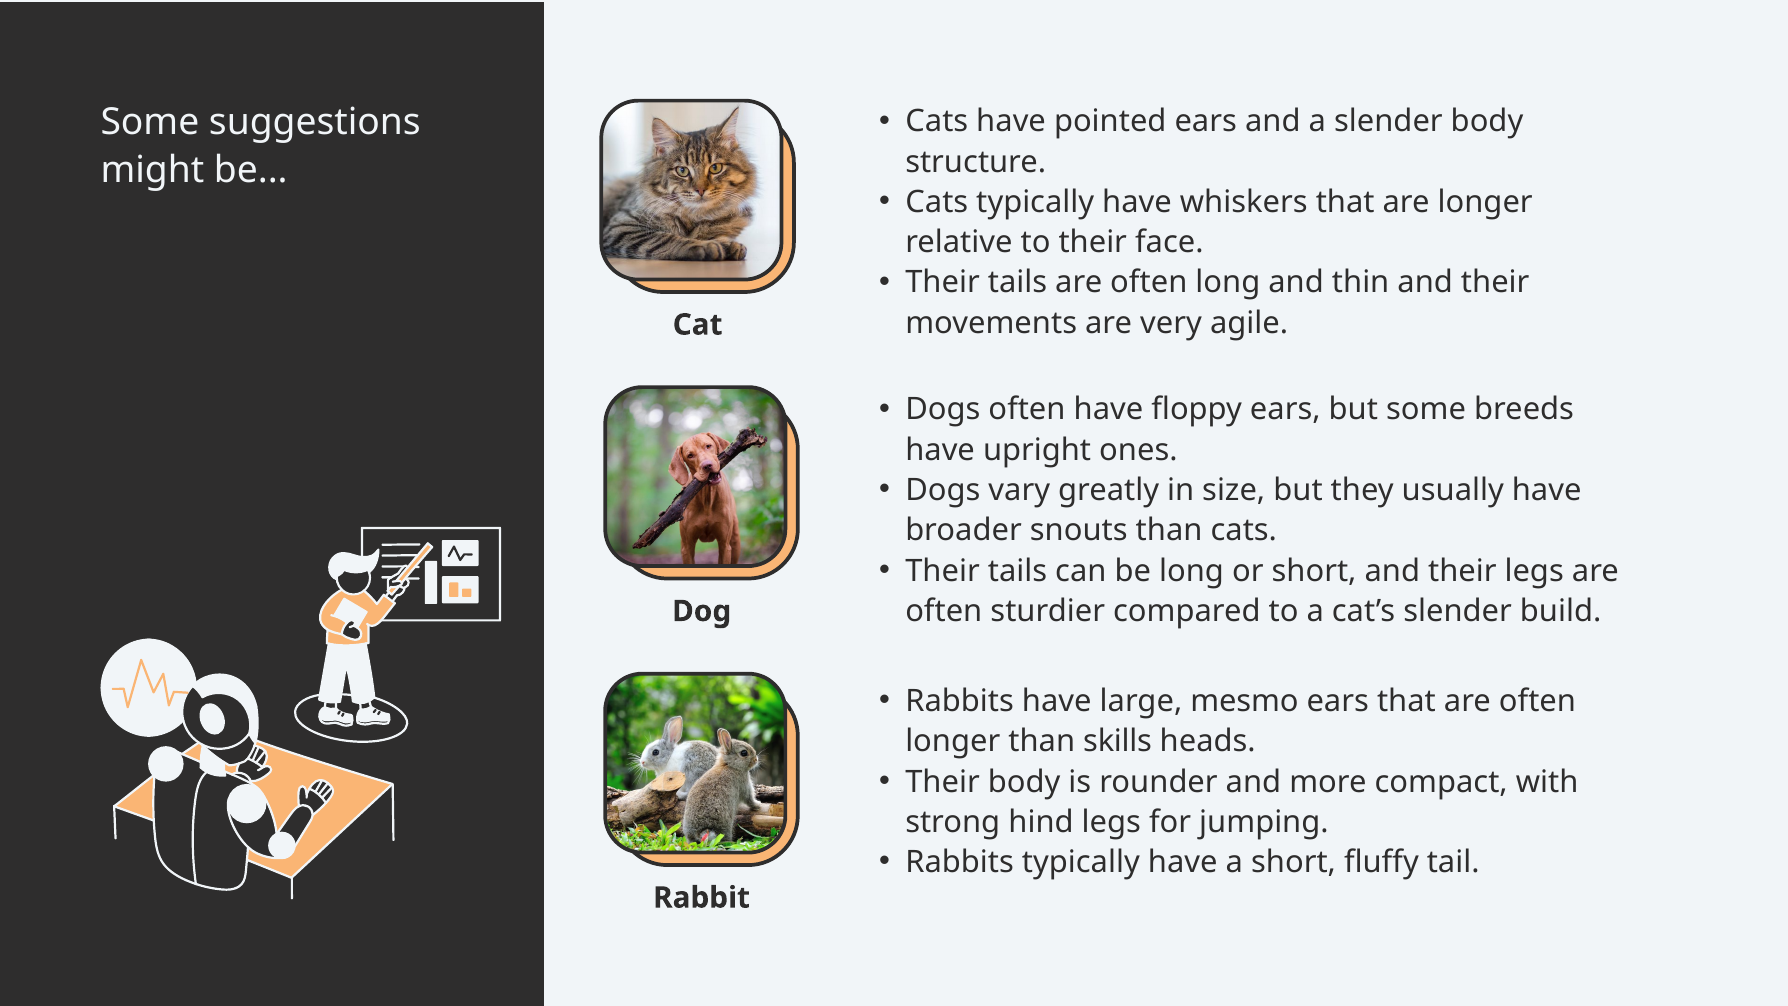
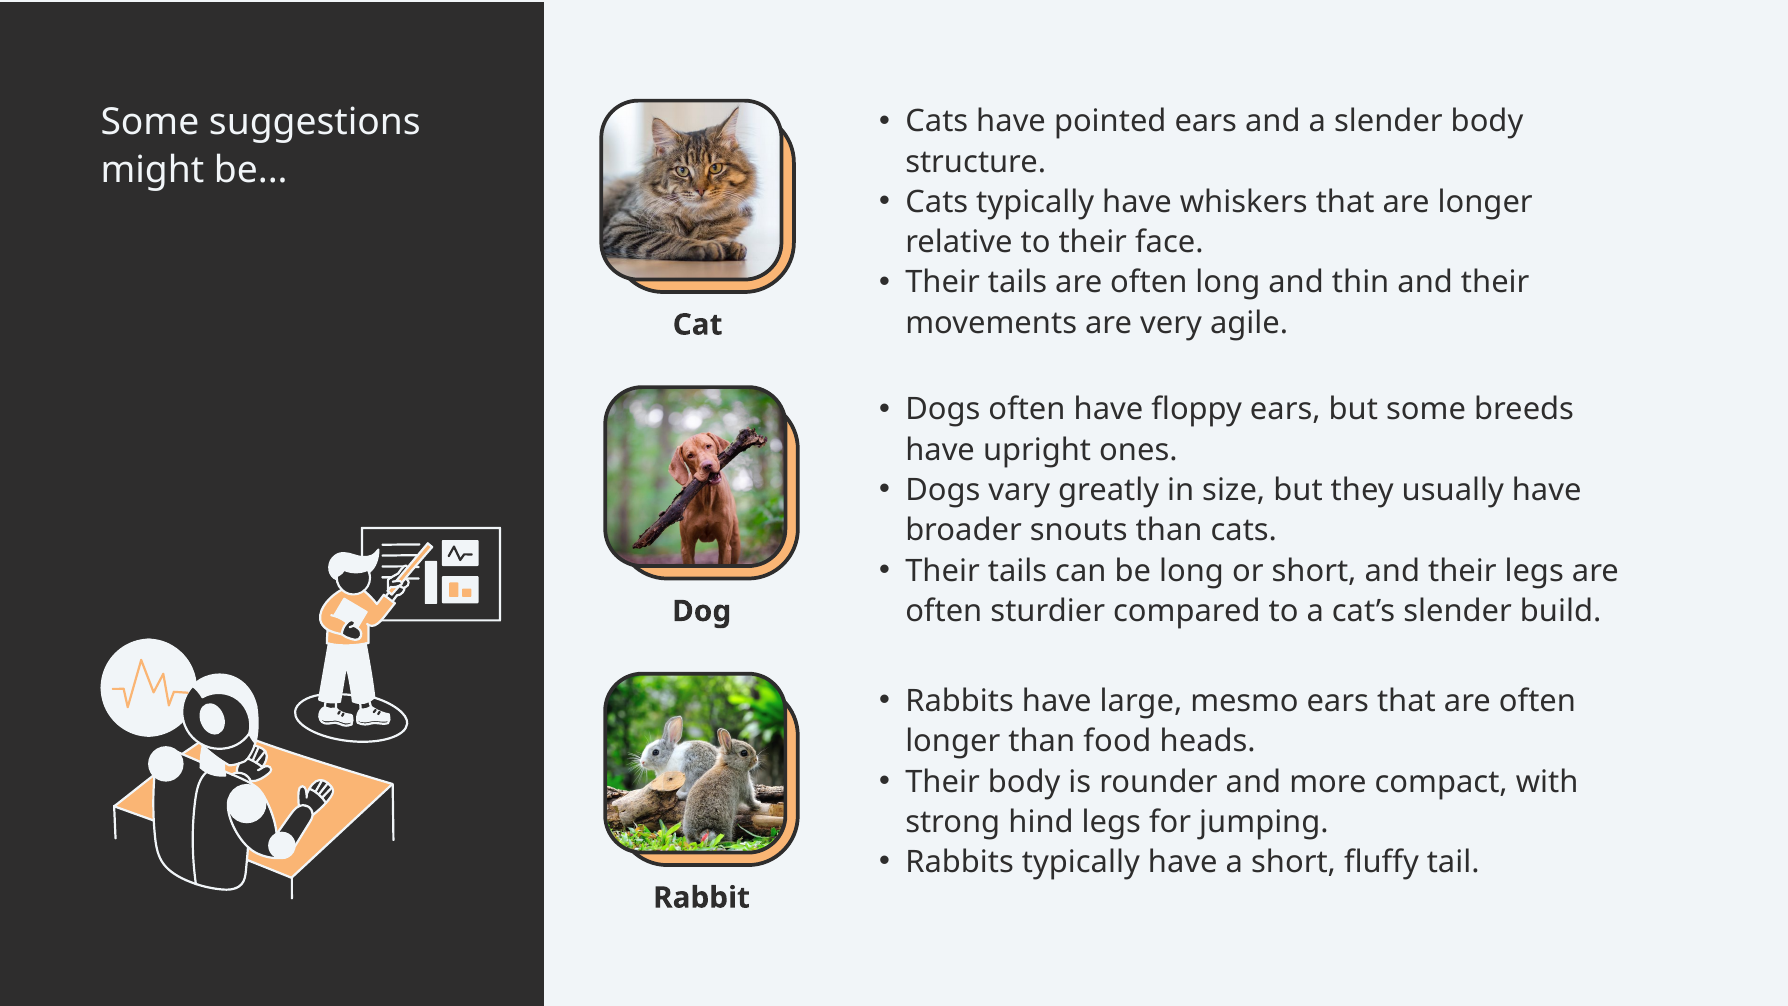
skills: skills -> food
